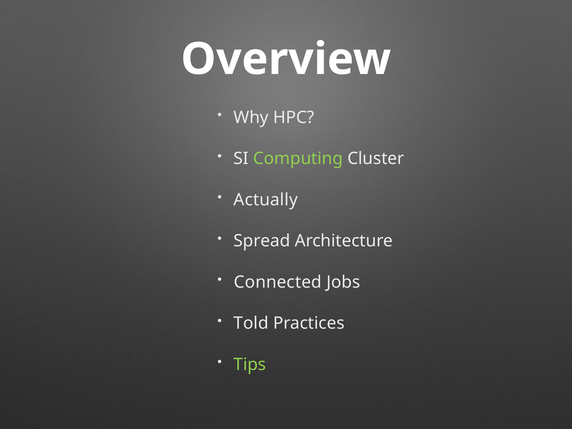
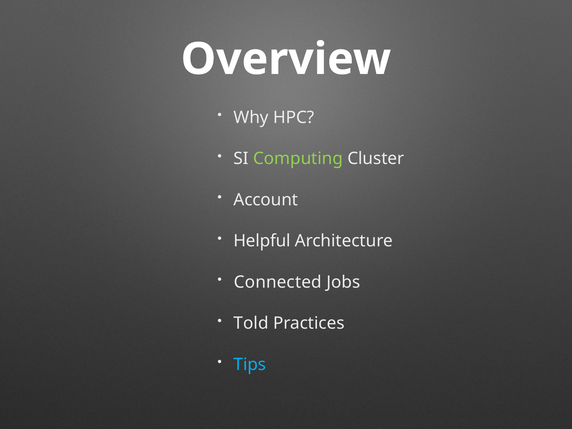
Actually: Actually -> Account
Spread: Spread -> Helpful
Tips colour: light green -> light blue
